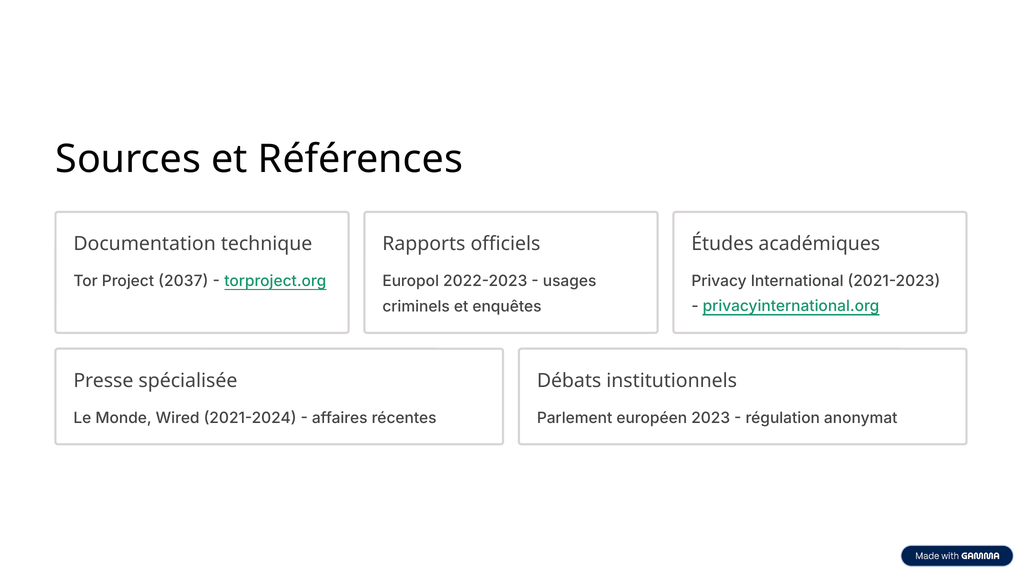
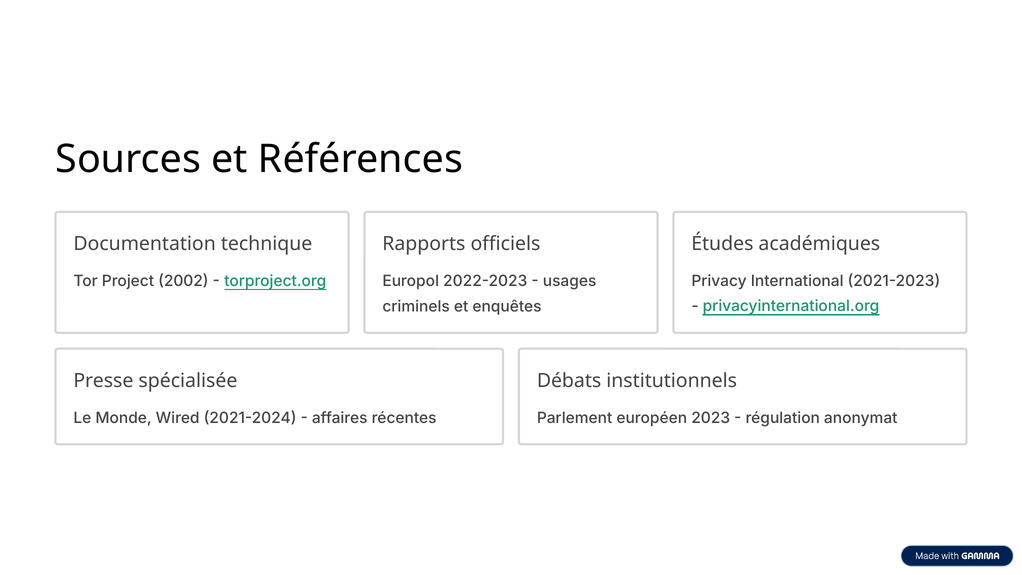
2037: 2037 -> 2002
